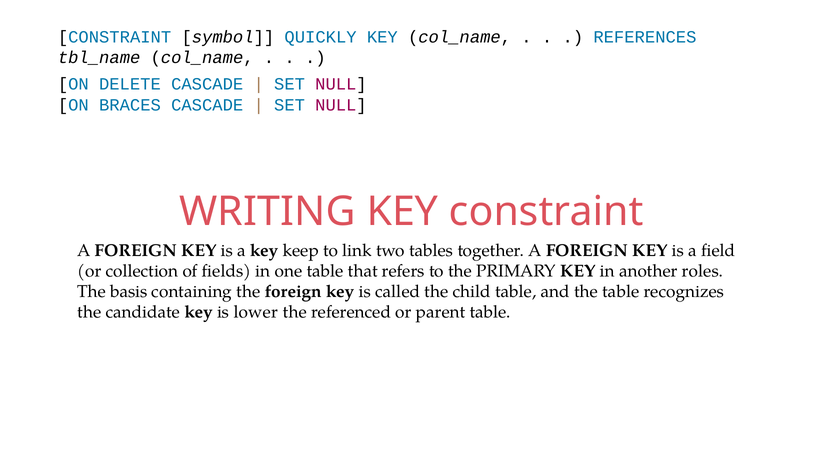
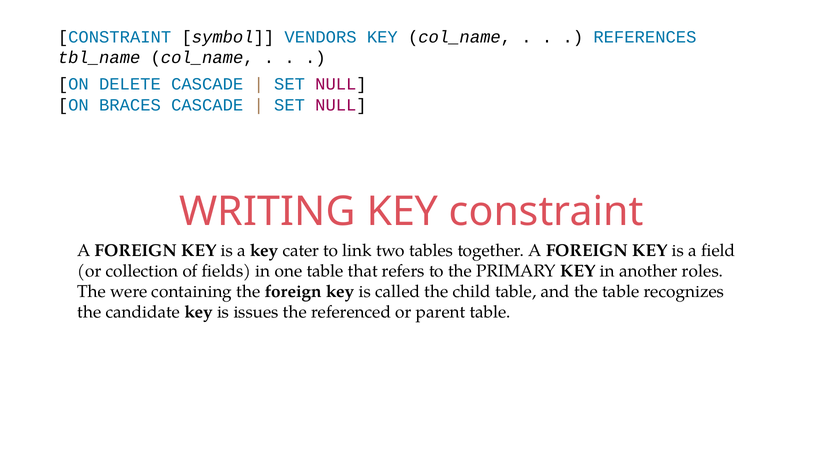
QUICKLY: QUICKLY -> VENDORS
keep: keep -> cater
basis: basis -> were
lower: lower -> issues
